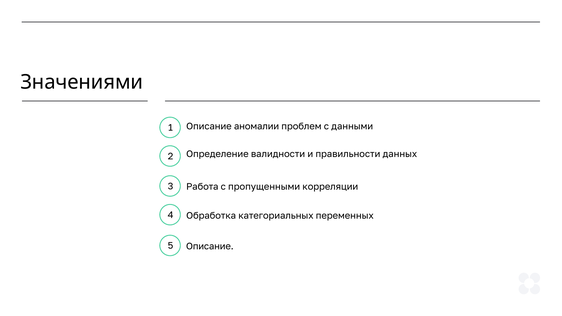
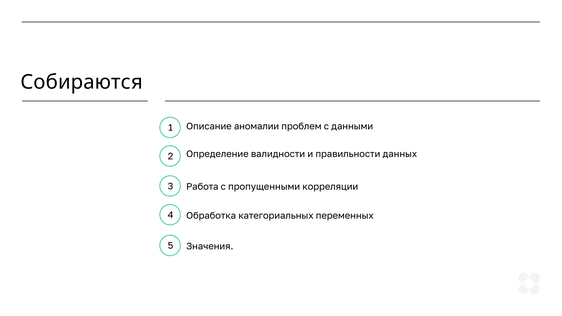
Значениями: Значениями -> Собираются
5 Описание: Описание -> Значения
